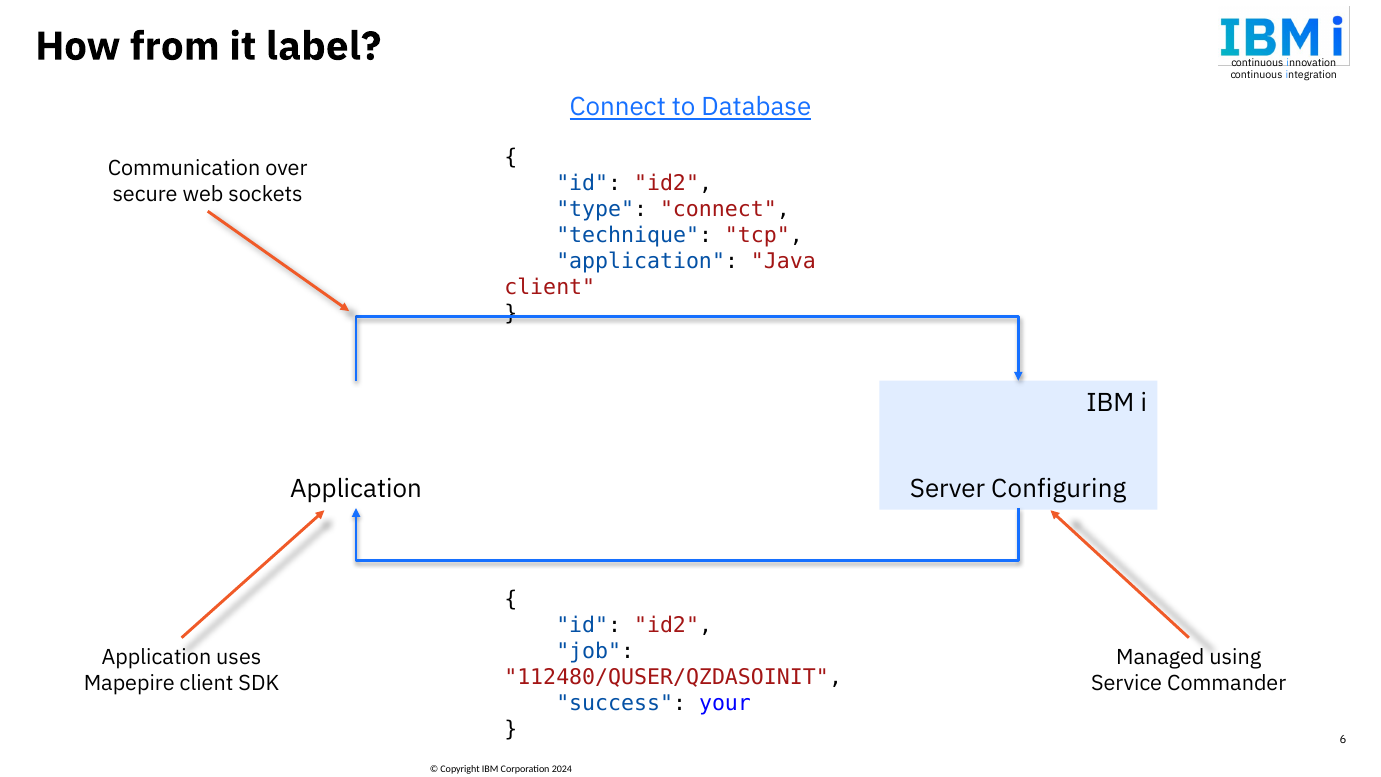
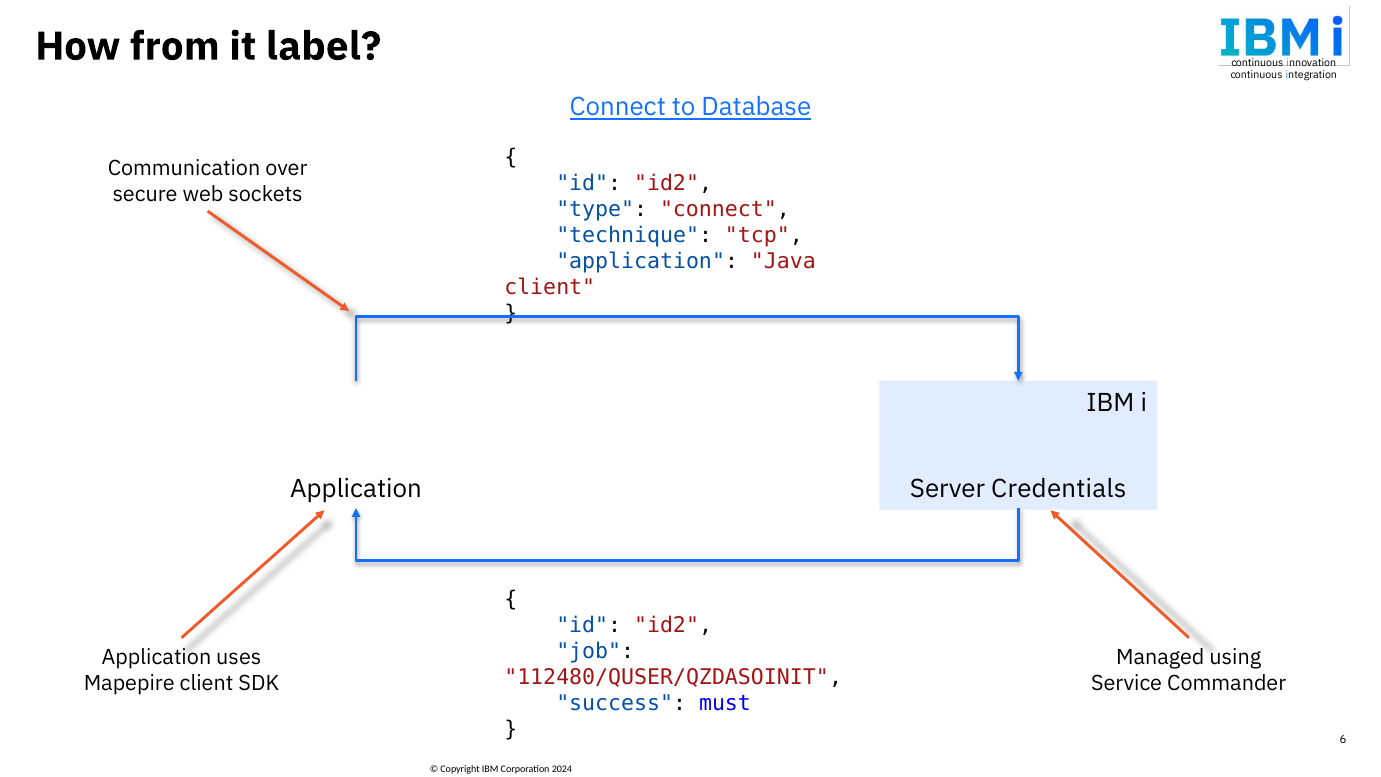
Configuring: Configuring -> Credentials
your: your -> must
